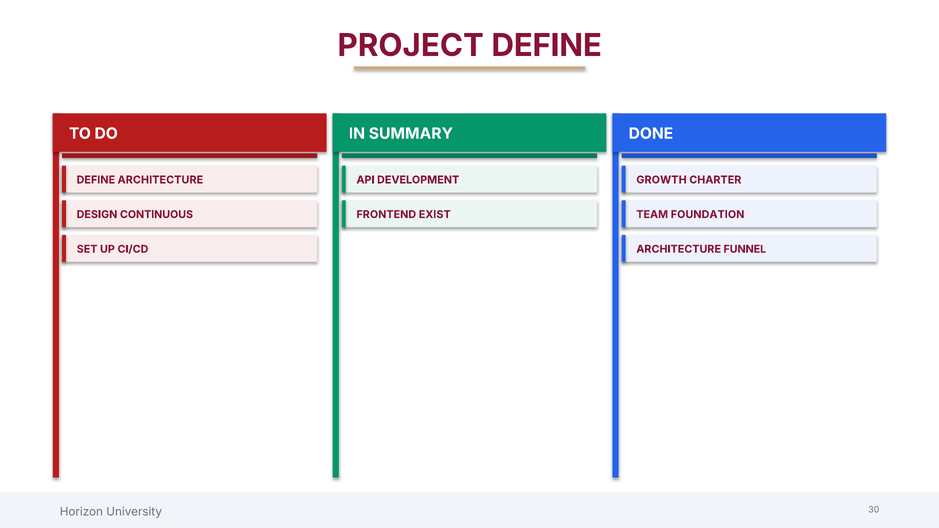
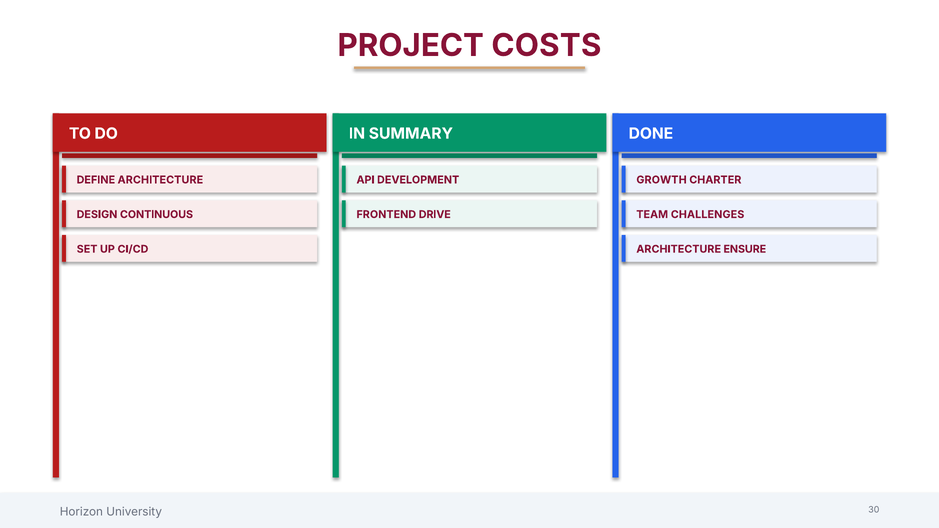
PROJECT DEFINE: DEFINE -> COSTS
EXIST: EXIST -> DRIVE
FOUNDATION: FOUNDATION -> CHALLENGES
FUNNEL: FUNNEL -> ENSURE
